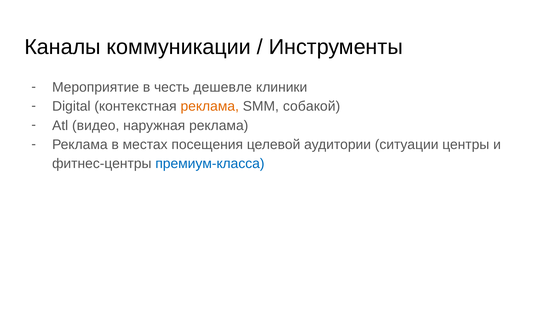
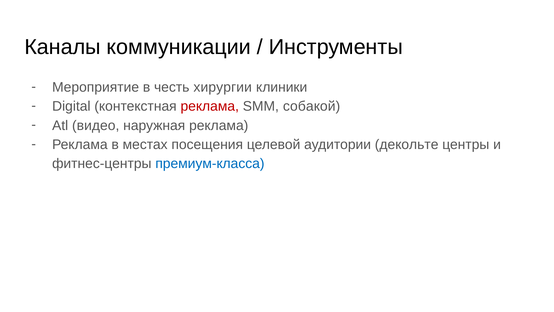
дешевле: дешевле -> хирургии
реклама at (210, 106) colour: orange -> red
ситуации: ситуации -> декольте
